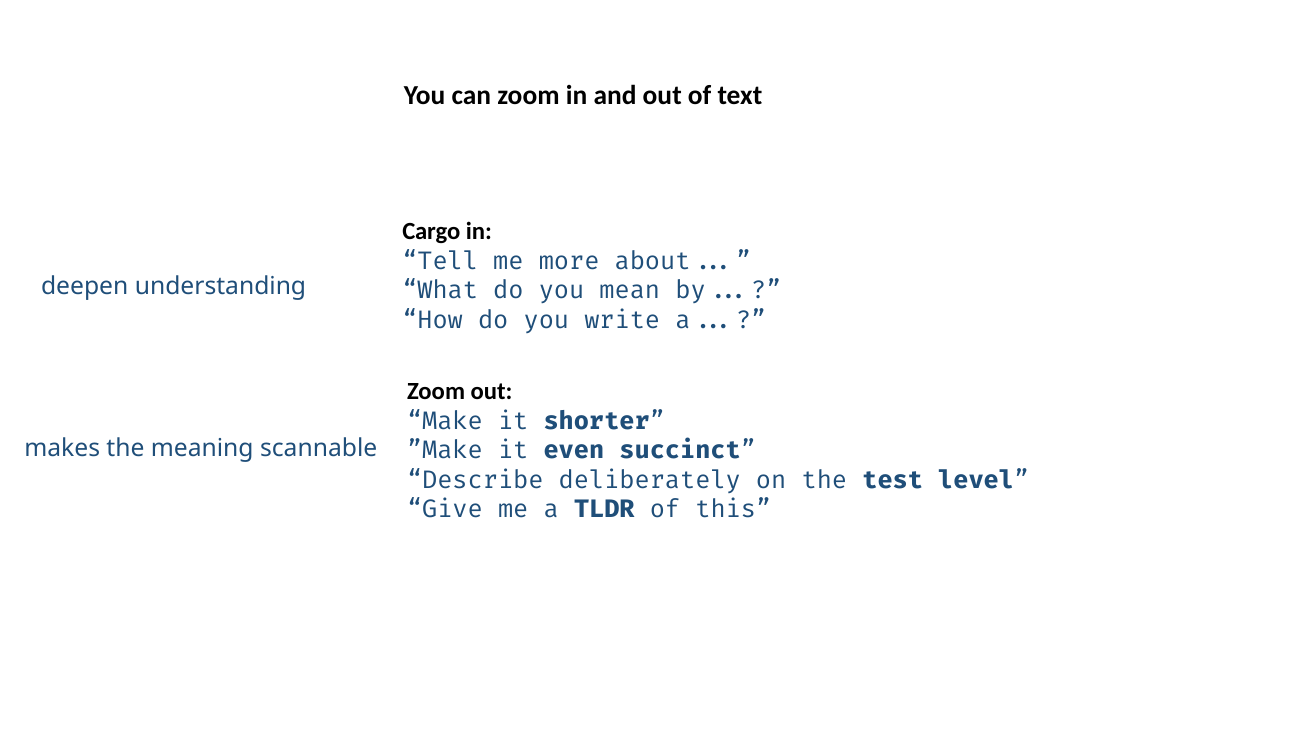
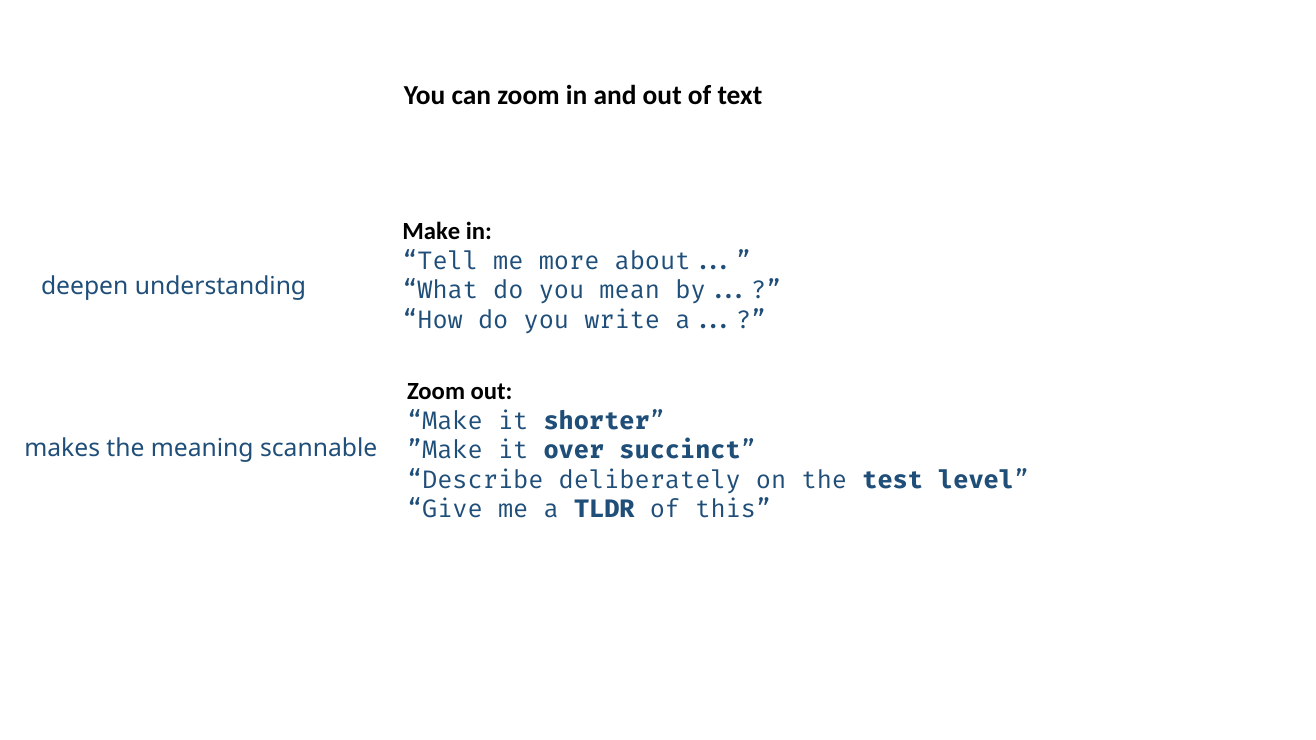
Cargo at (431, 231): Cargo -> Make
even: even -> over
